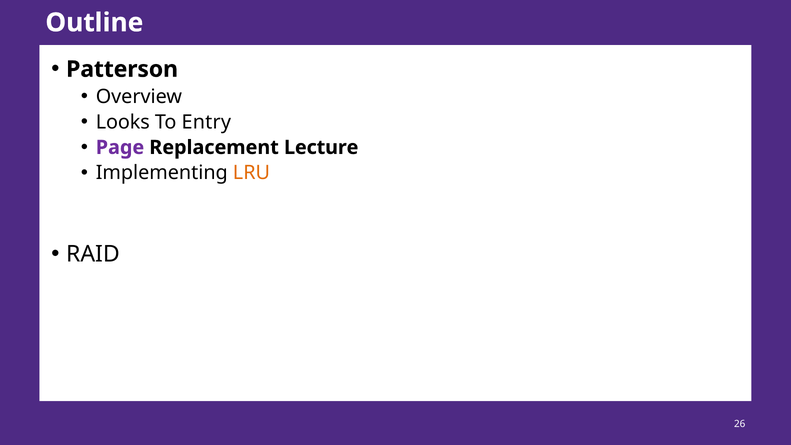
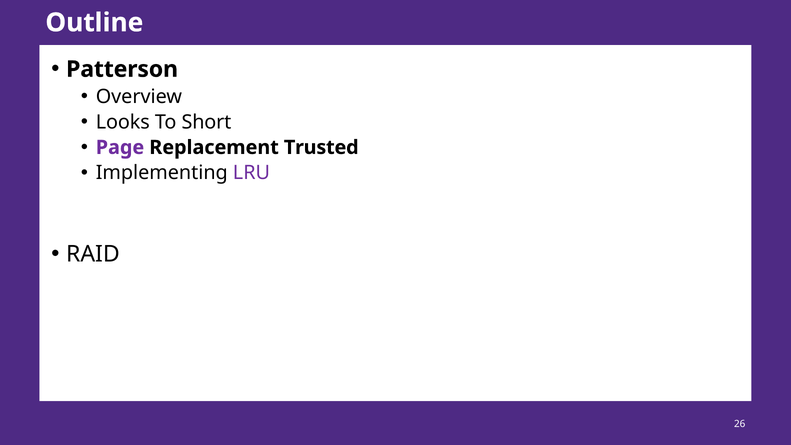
Entry: Entry -> Short
Lecture: Lecture -> Trusted
LRU colour: orange -> purple
